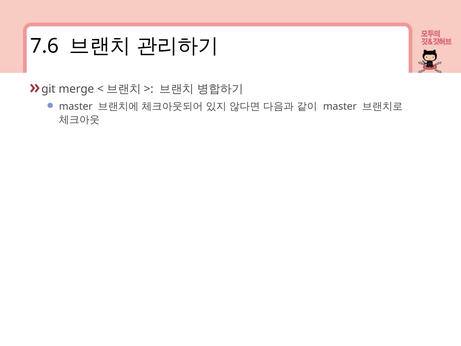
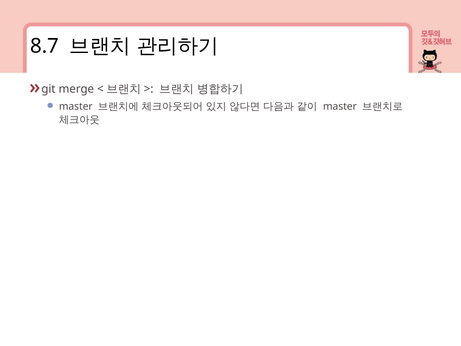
7.6: 7.6 -> 8.7
